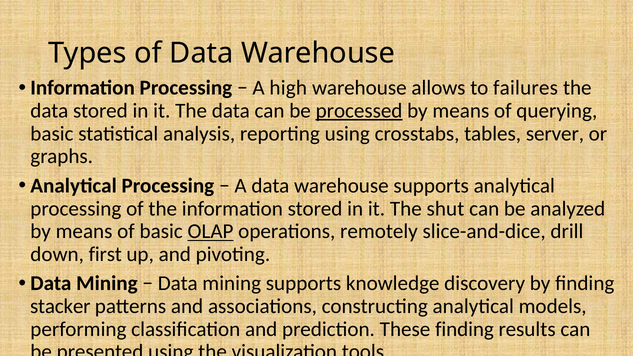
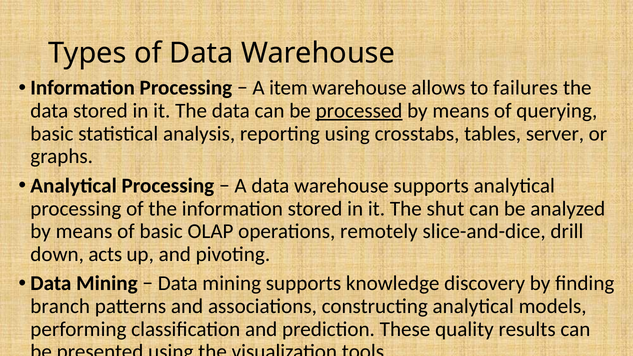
high: high -> item
OLAP underline: present -> none
first: first -> acts
stacker: stacker -> branch
These finding: finding -> quality
